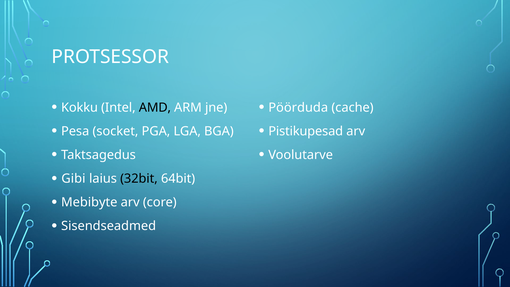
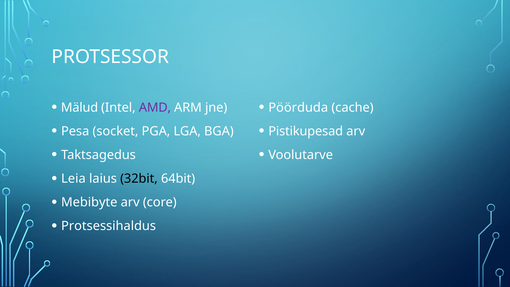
Kokku: Kokku -> Mälud
AMD colour: black -> purple
Gibi: Gibi -> Leia
Sisendseadmed: Sisendseadmed -> Protsessihaldus
